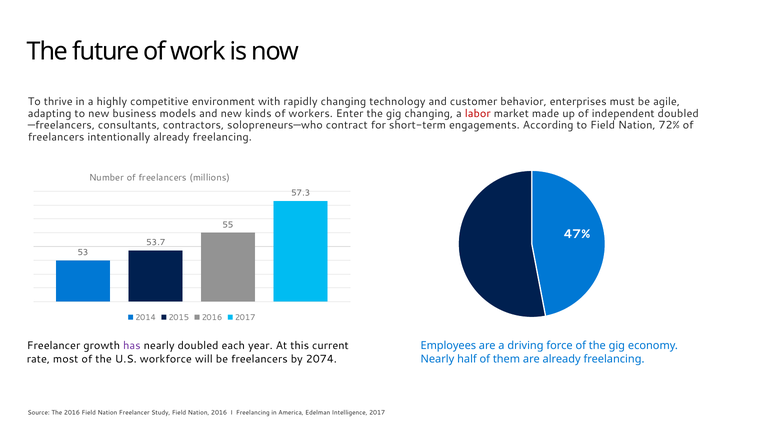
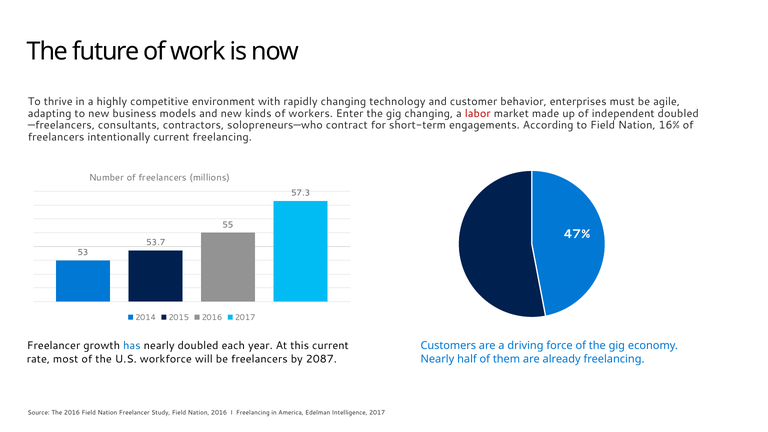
72%: 72% -> 16%
intentionally already: already -> current
has colour: purple -> blue
Employees: Employees -> Customers
2074: 2074 -> 2087
